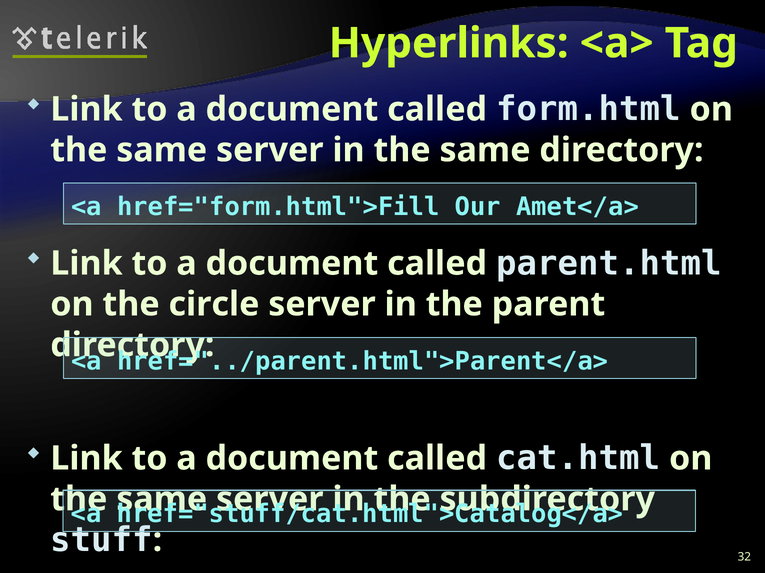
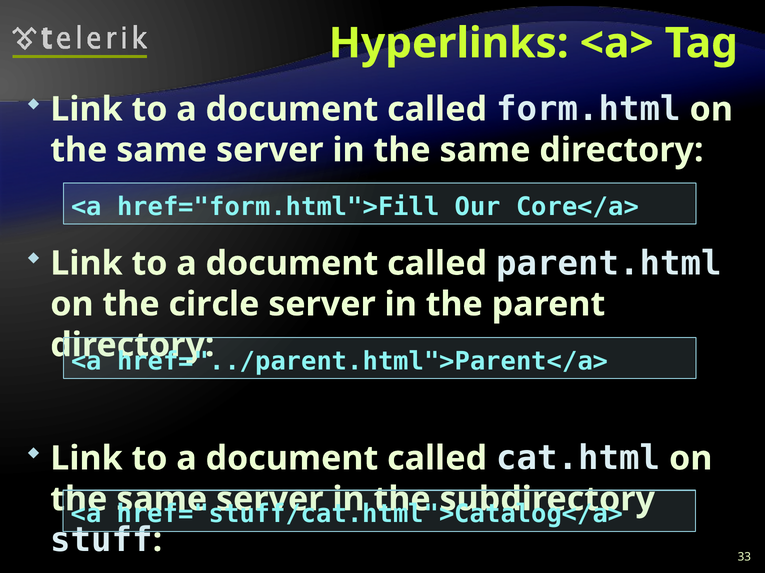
Amet</a>: Amet</a> -> Core</a>
32: 32 -> 33
